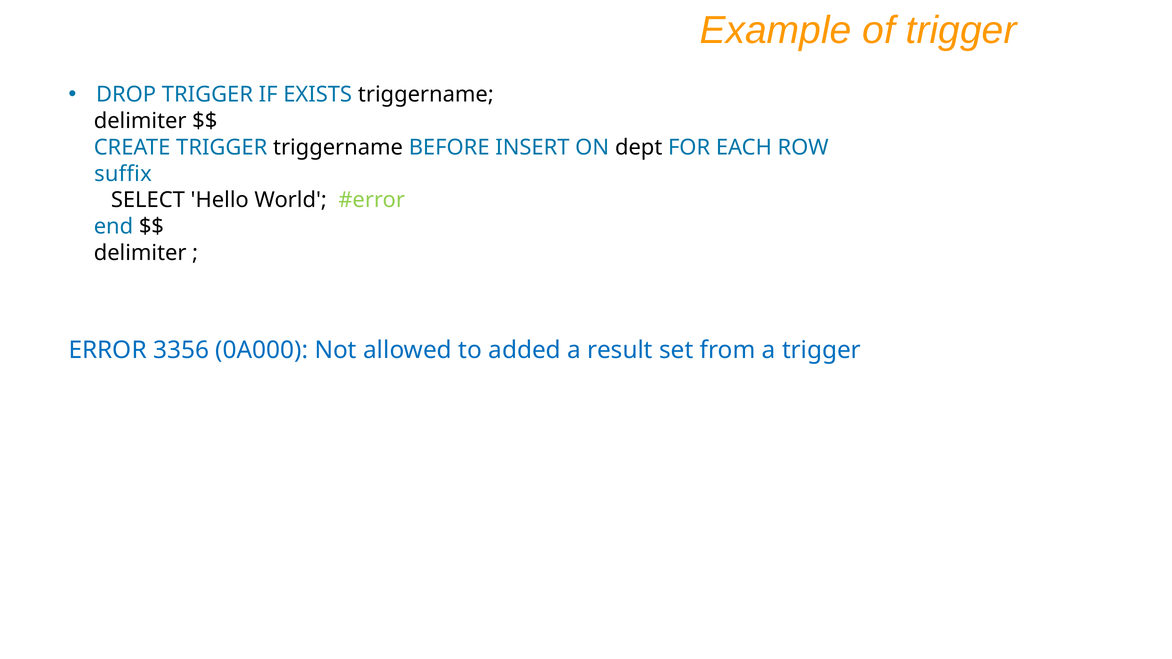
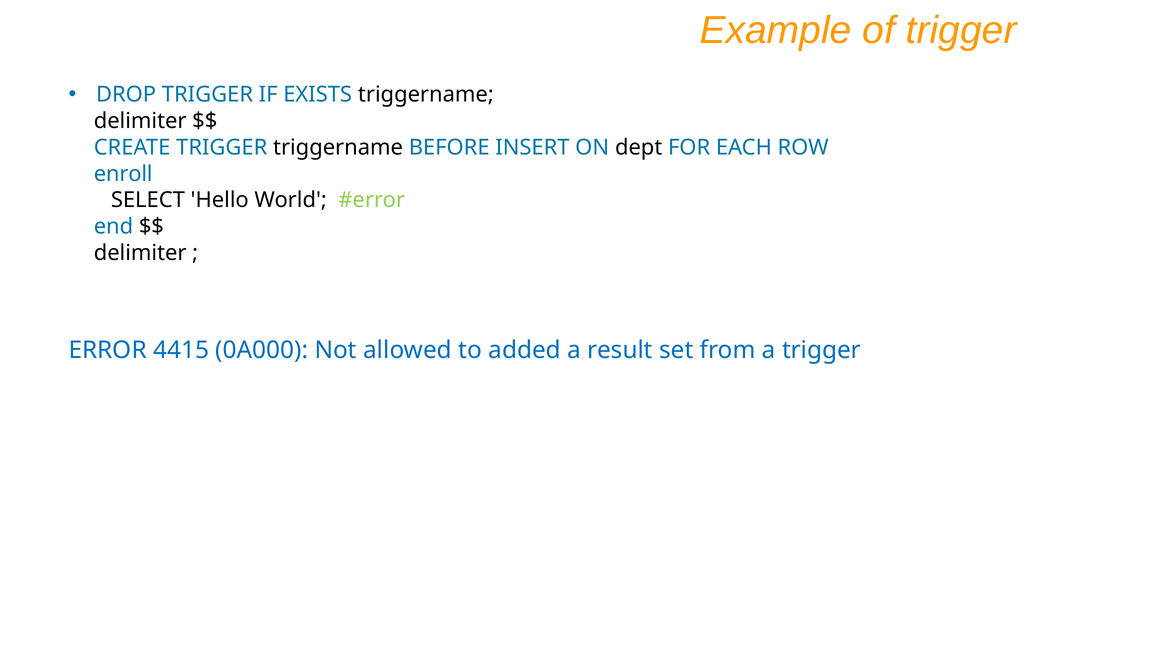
suffix: suffix -> enroll
3356: 3356 -> 4415
